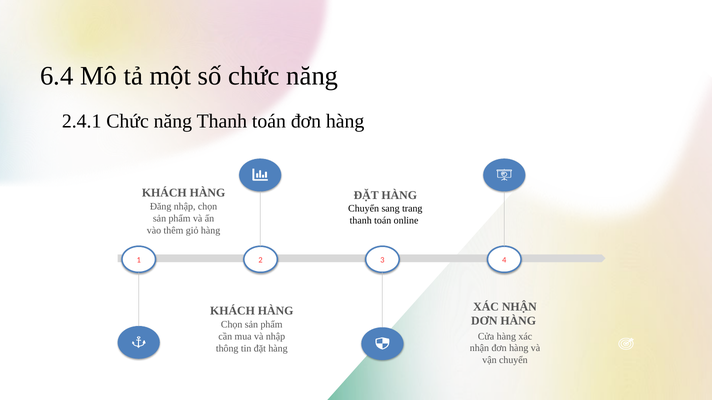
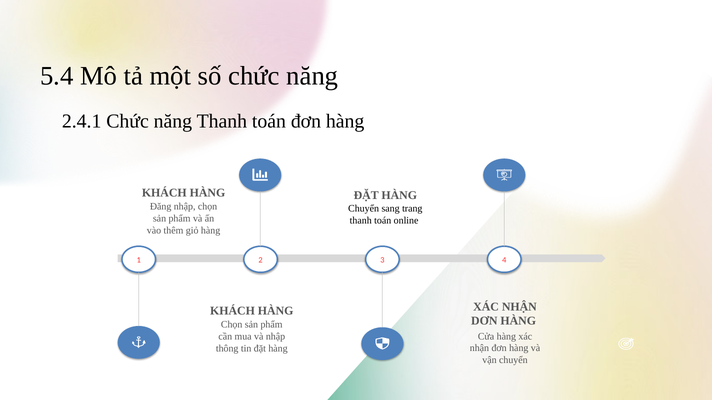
6.4: 6.4 -> 5.4
